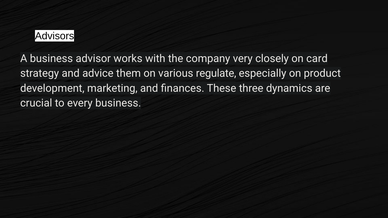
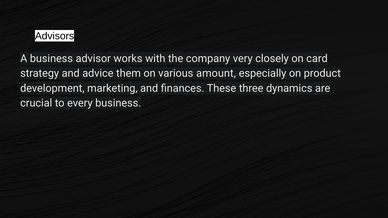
regulate: regulate -> amount
